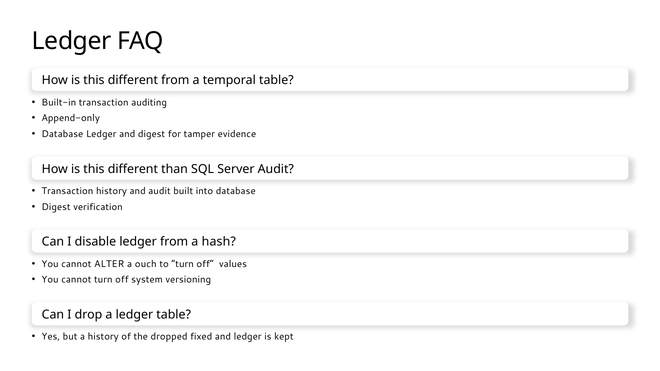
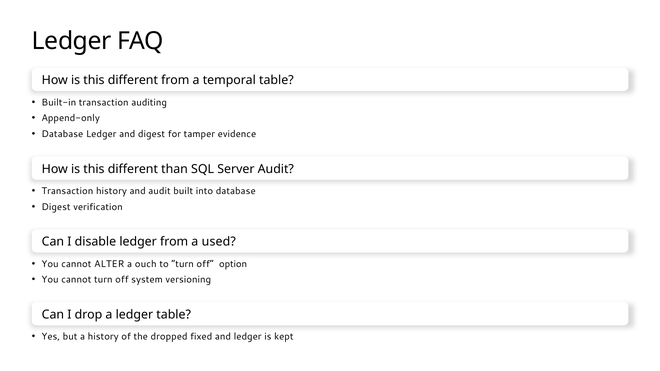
hash: hash -> used
values: values -> option
